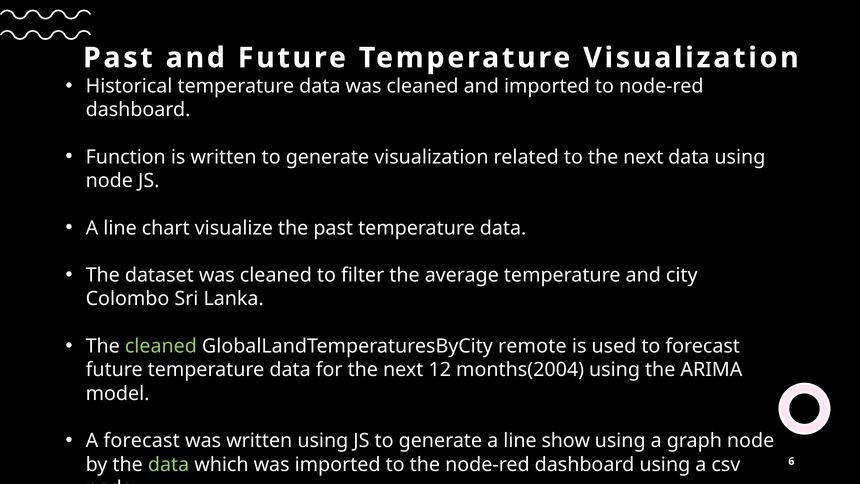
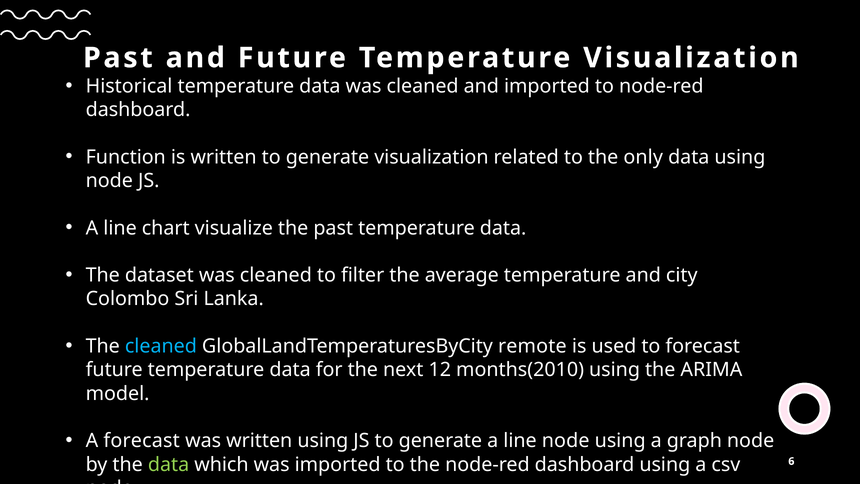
to the next: next -> only
cleaned at (161, 346) colour: light green -> light blue
months(2004: months(2004 -> months(2010
line show: show -> node
